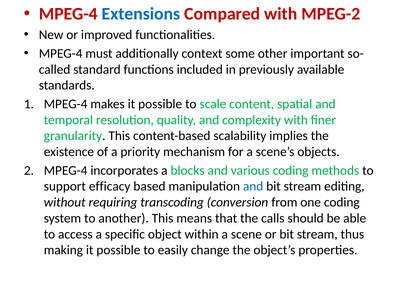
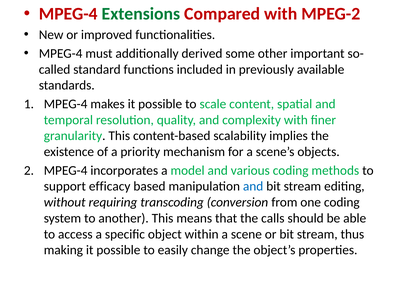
Extensions colour: blue -> green
context: context -> derived
blocks: blocks -> model
